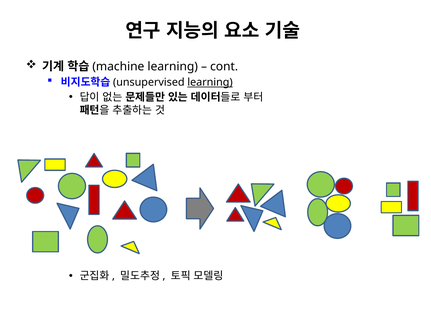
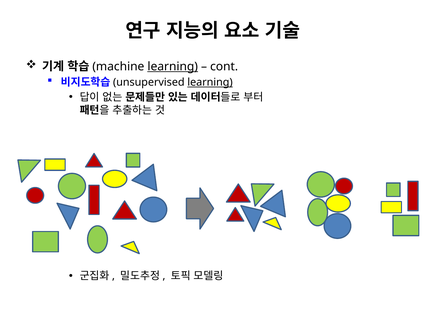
learning at (173, 67) underline: none -> present
